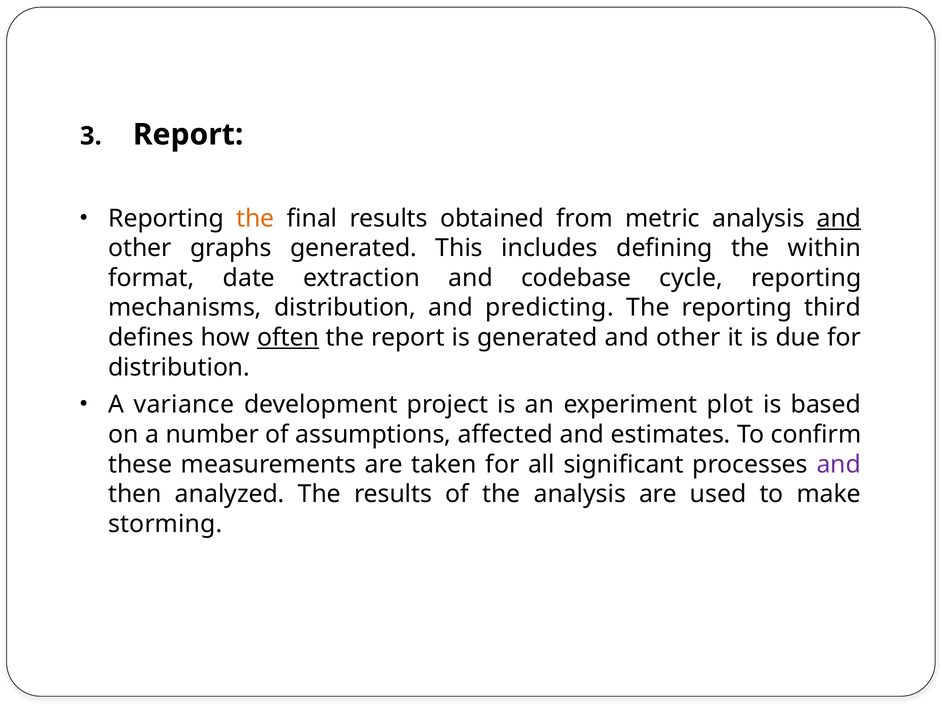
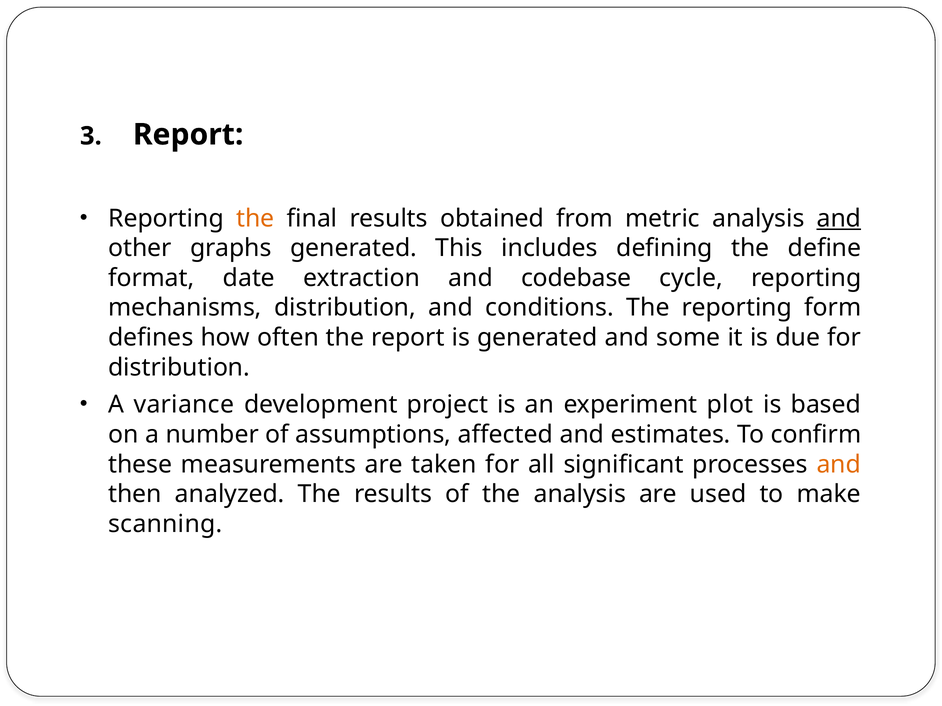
within: within -> define
predicting: predicting -> conditions
third: third -> form
often underline: present -> none
generated and other: other -> some
and at (839, 465) colour: purple -> orange
storming: storming -> scanning
